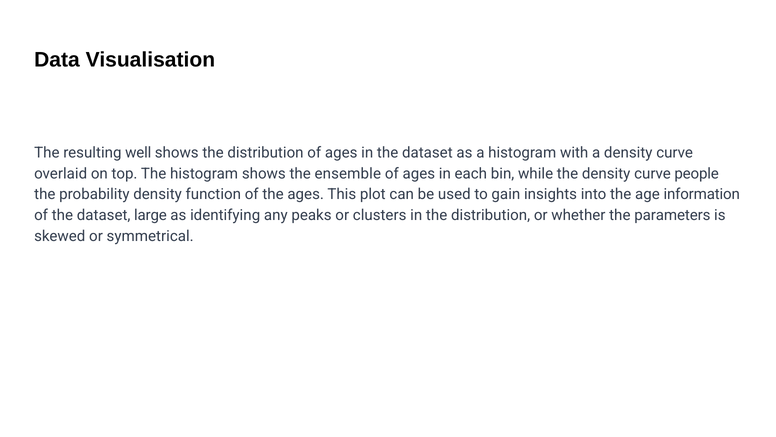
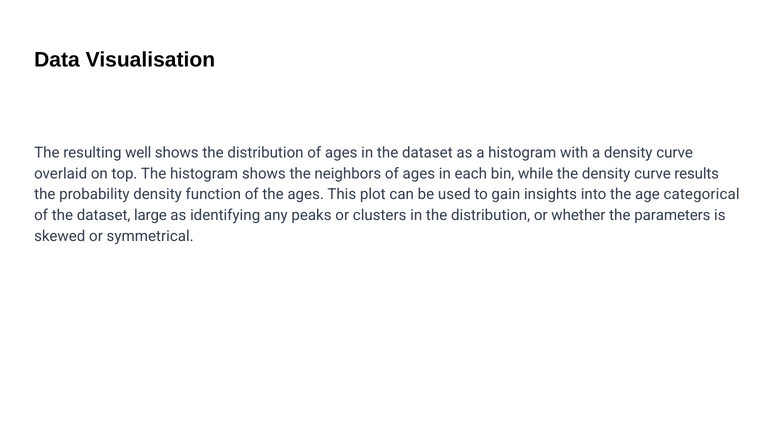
ensemble: ensemble -> neighbors
people: people -> results
information: information -> categorical
